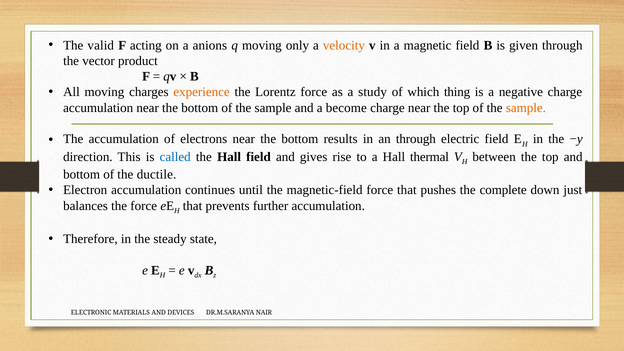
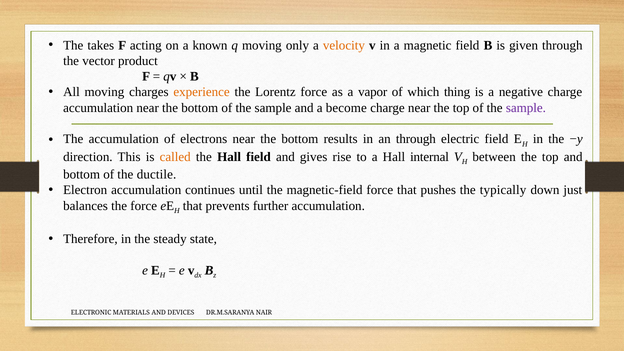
valid: valid -> takes
anions: anions -> known
study: study -> vapor
sample at (526, 108) colour: orange -> purple
called colour: blue -> orange
thermal: thermal -> internal
complete: complete -> typically
